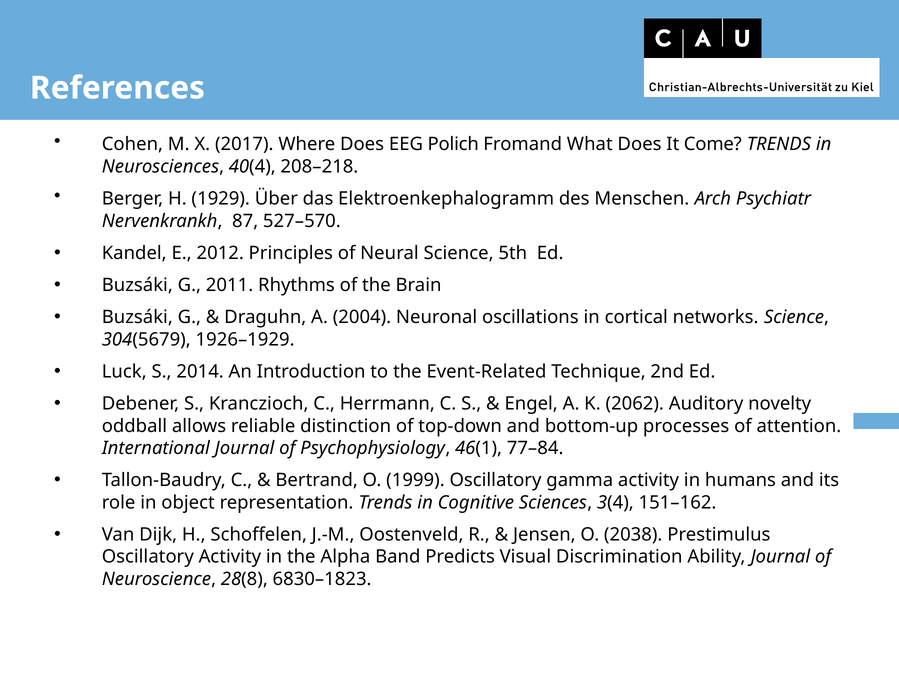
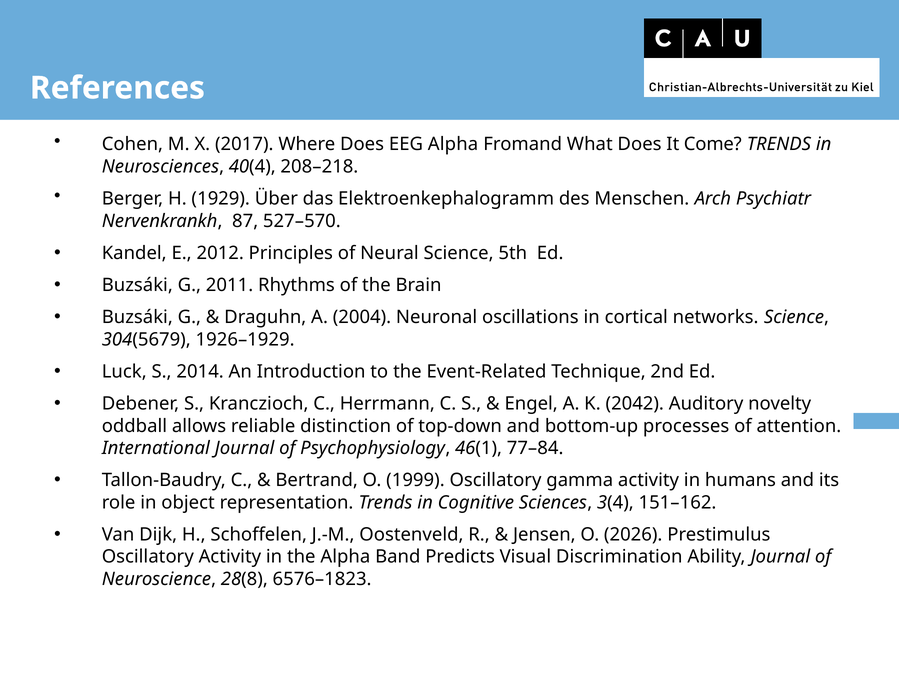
EEG Polich: Polich -> Alpha
2062: 2062 -> 2042
2038: 2038 -> 2026
6830–1823: 6830–1823 -> 6576–1823
